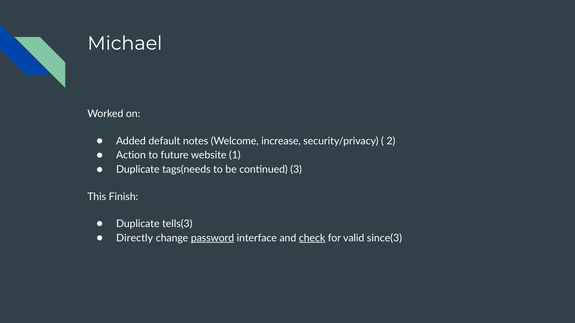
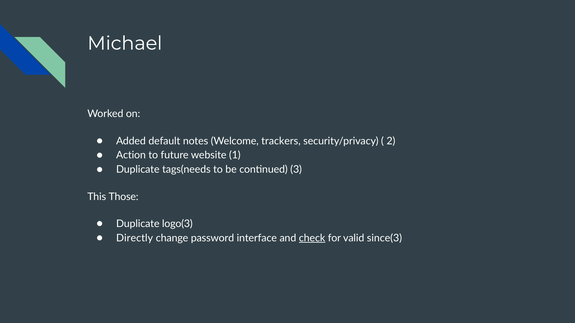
increase: increase -> trackers
Finish: Finish -> Those
tells(3: tells(3 -> logo(3
password underline: present -> none
